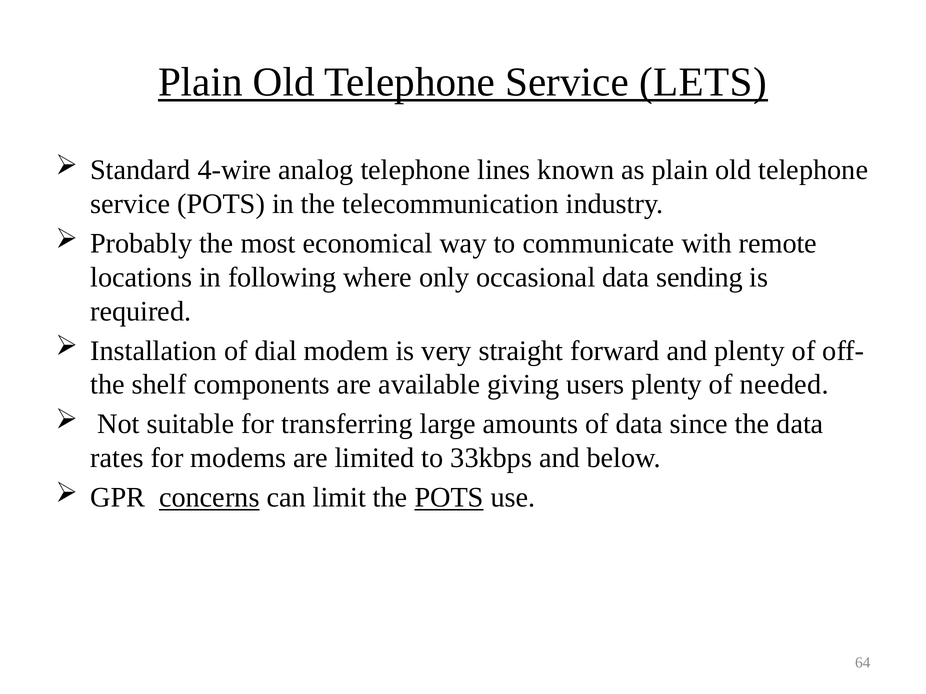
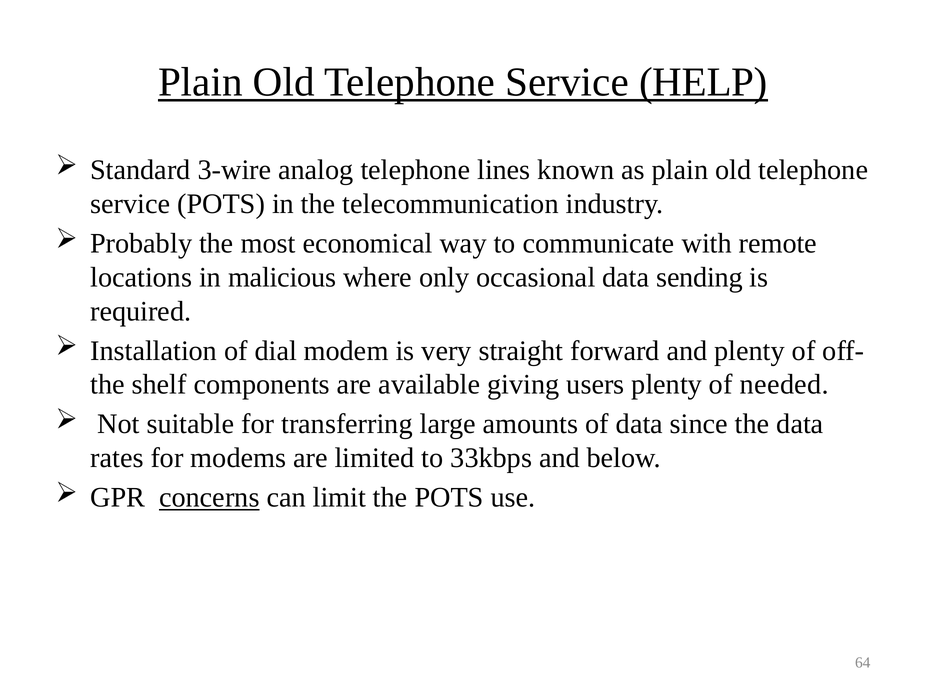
LETS: LETS -> HELP
4-wire: 4-wire -> 3-wire
following: following -> malicious
POTS at (449, 498) underline: present -> none
